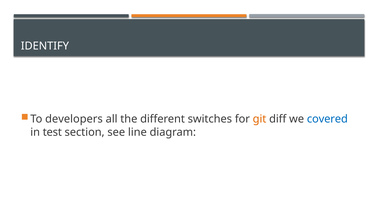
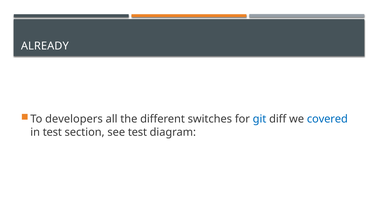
IDENTIFY: IDENTIFY -> ALREADY
git colour: orange -> blue
see line: line -> test
